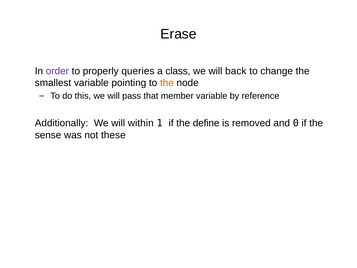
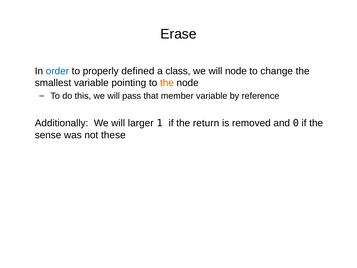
order colour: purple -> blue
queries: queries -> defined
will back: back -> node
within: within -> larger
define: define -> return
